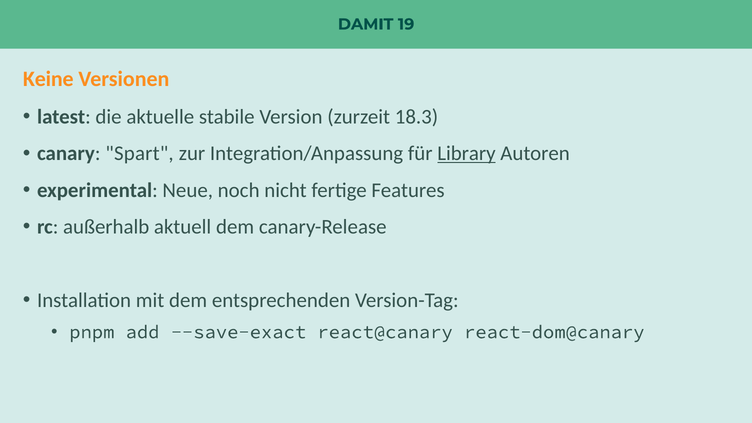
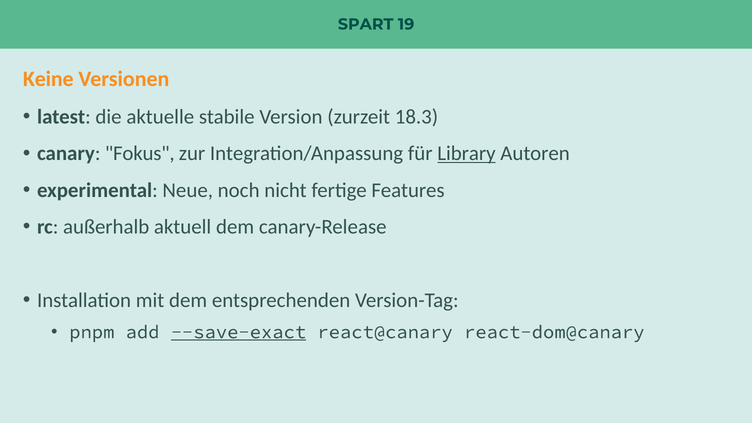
DAMIT: DAMIT -> SPART
Spart: Spart -> Fokus
--save-exact underline: none -> present
